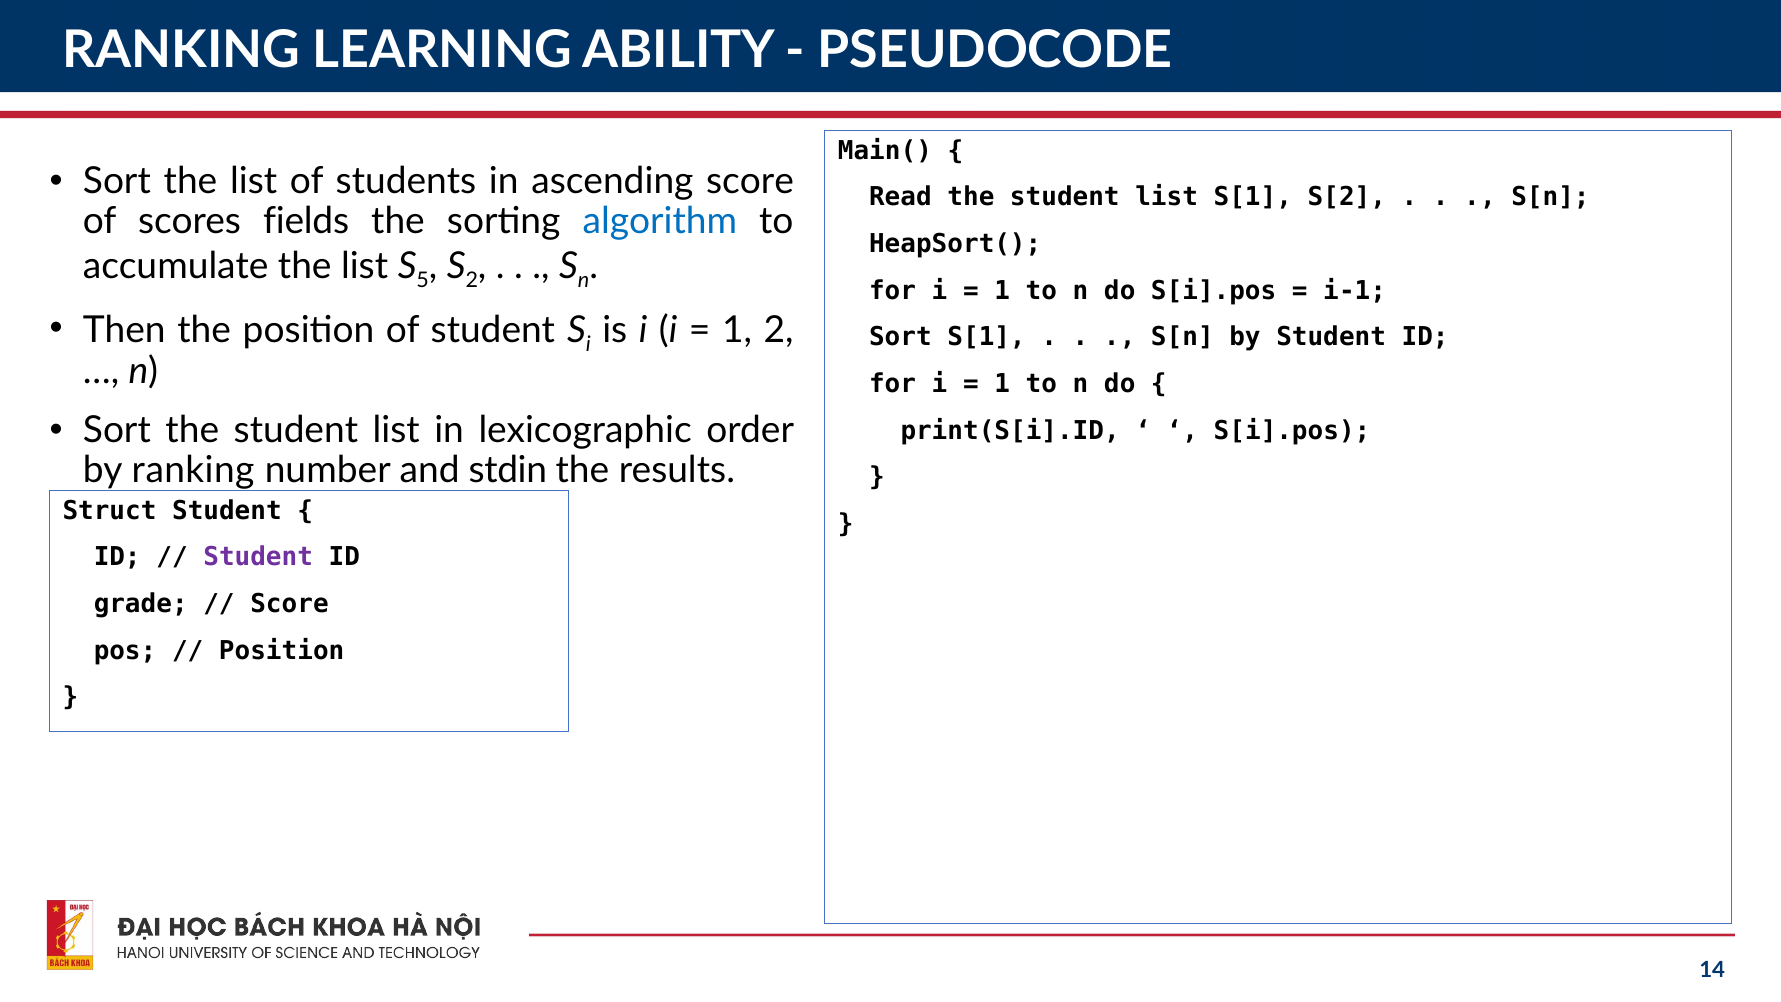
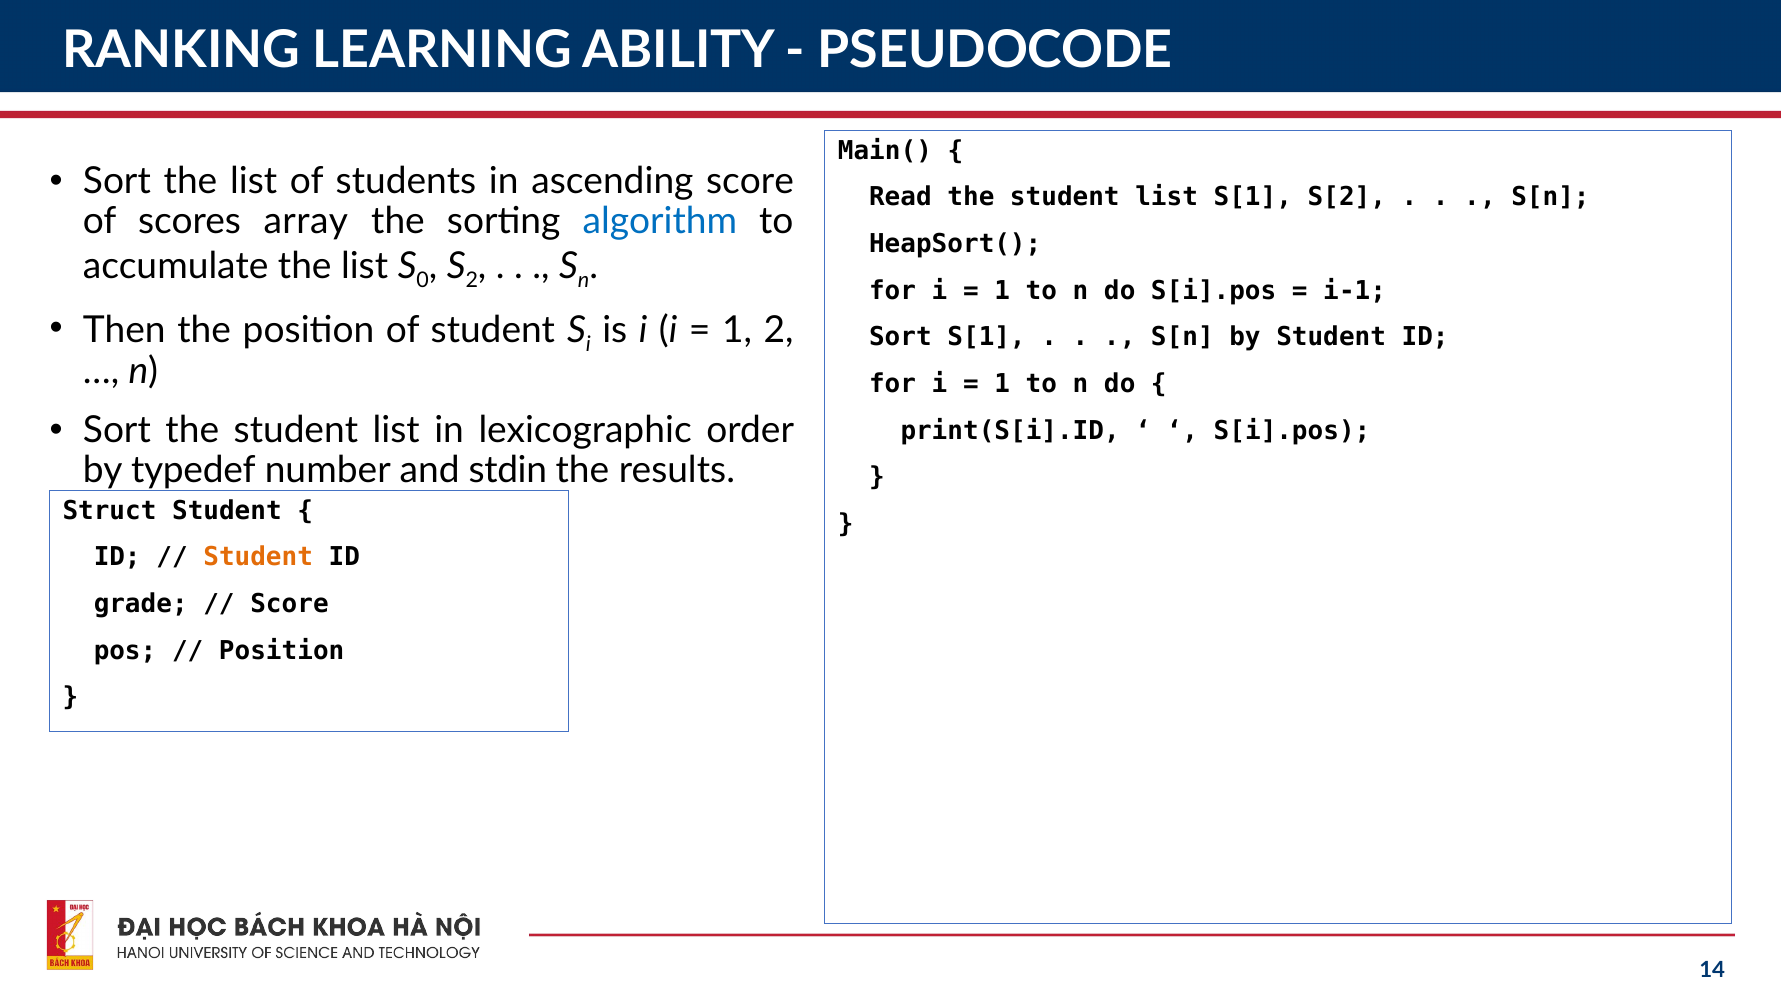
fields: fields -> array
5: 5 -> 0
by ranking: ranking -> typedef
Student at (258, 557) colour: purple -> orange
